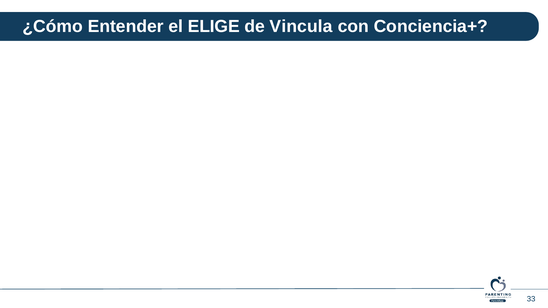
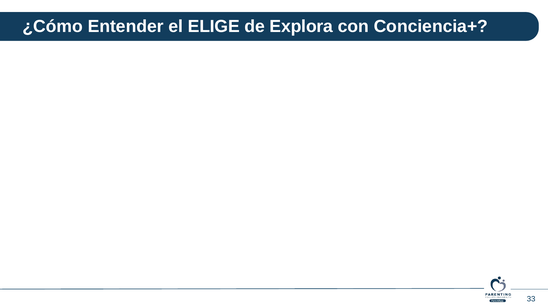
Vincula: Vincula -> Explora
